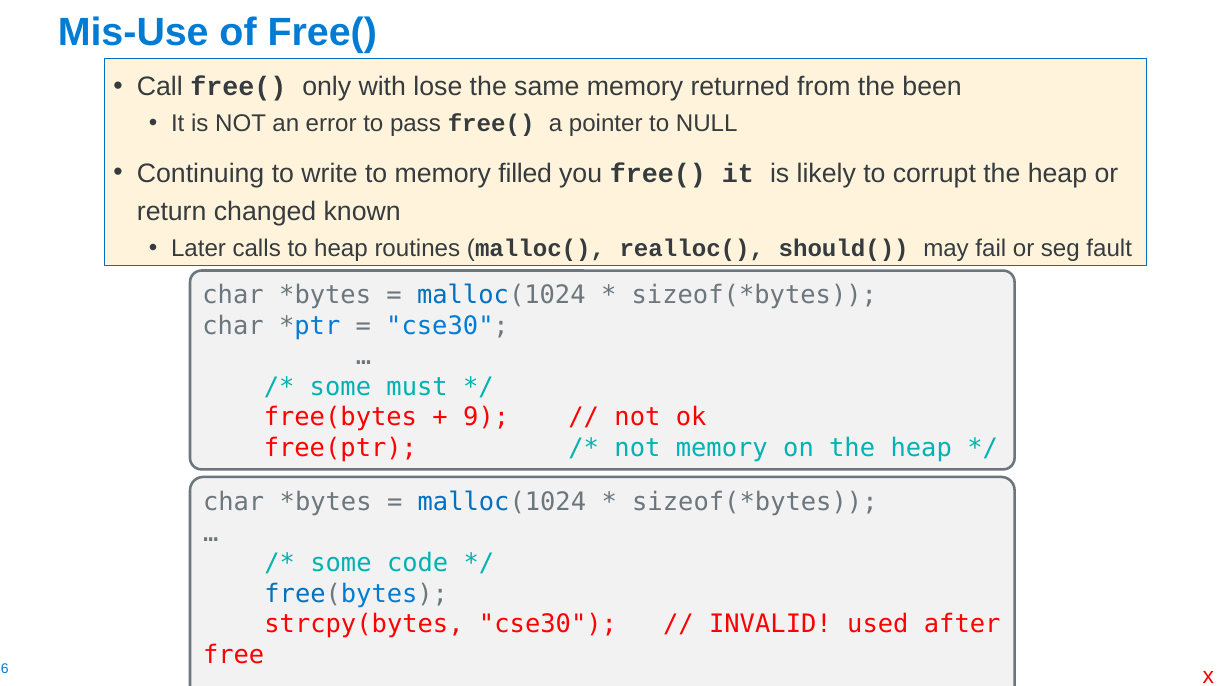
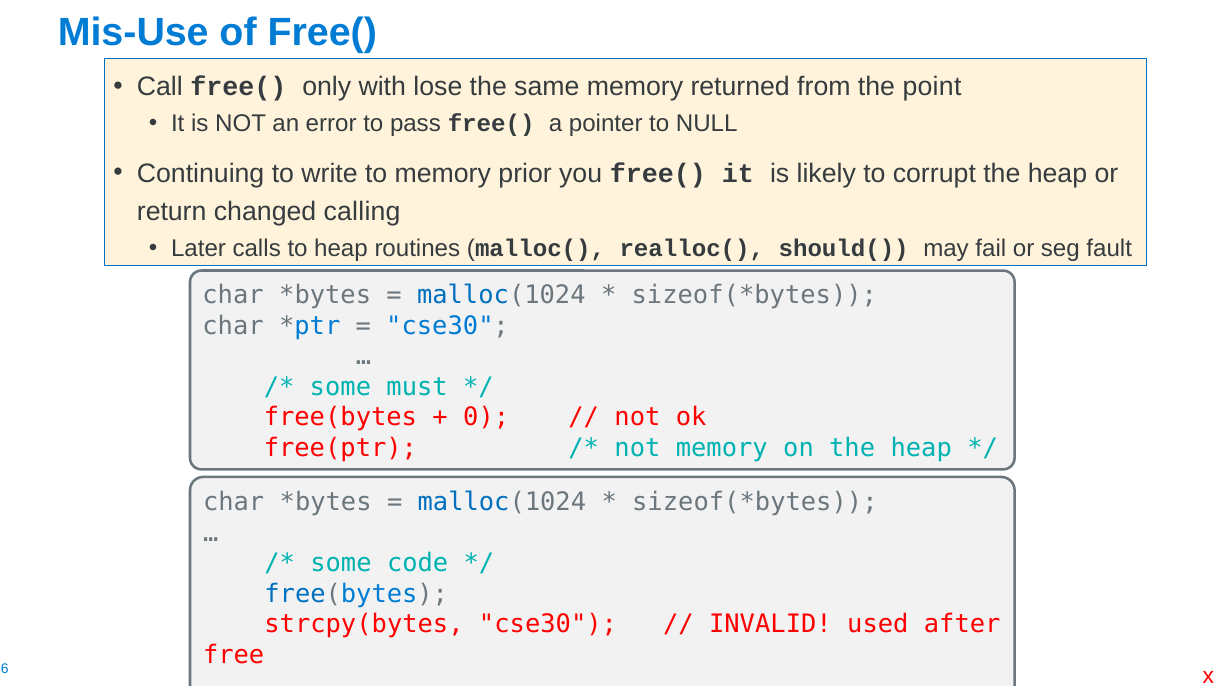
been: been -> point
filled: filled -> prior
known: known -> calling
9: 9 -> 0
